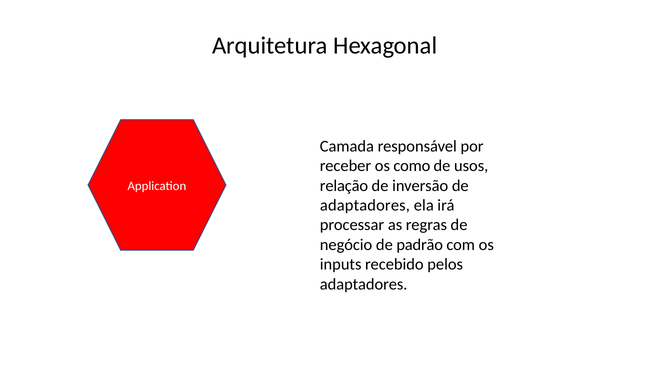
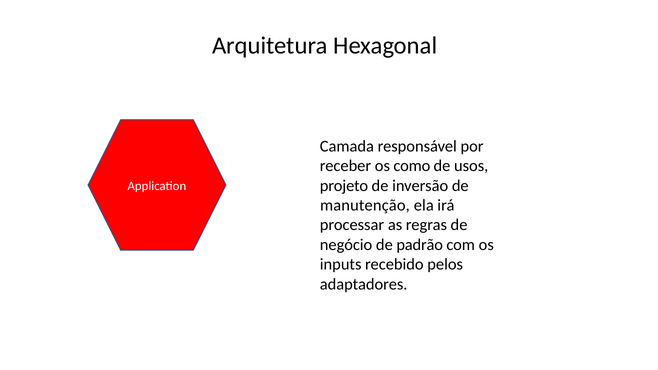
relação: relação -> projeto
adaptadores at (365, 205): adaptadores -> manutenção
